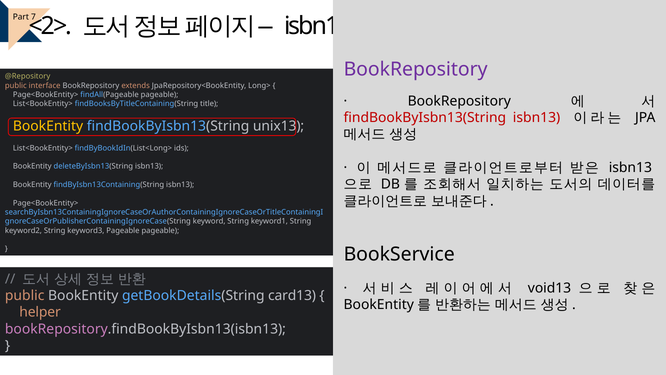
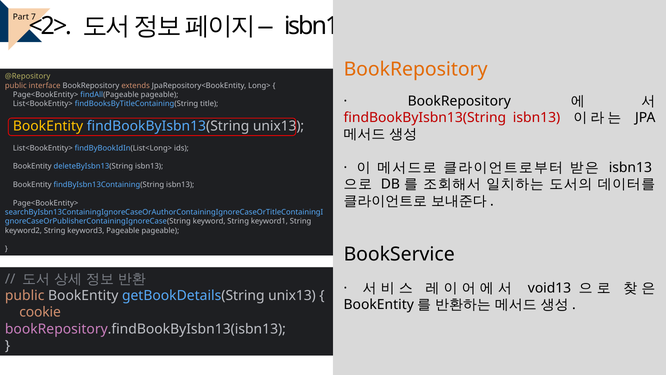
BookRepository at (416, 69) colour: purple -> orange
getBookDetails(String card13: card13 -> unix13
helper: helper -> cookie
